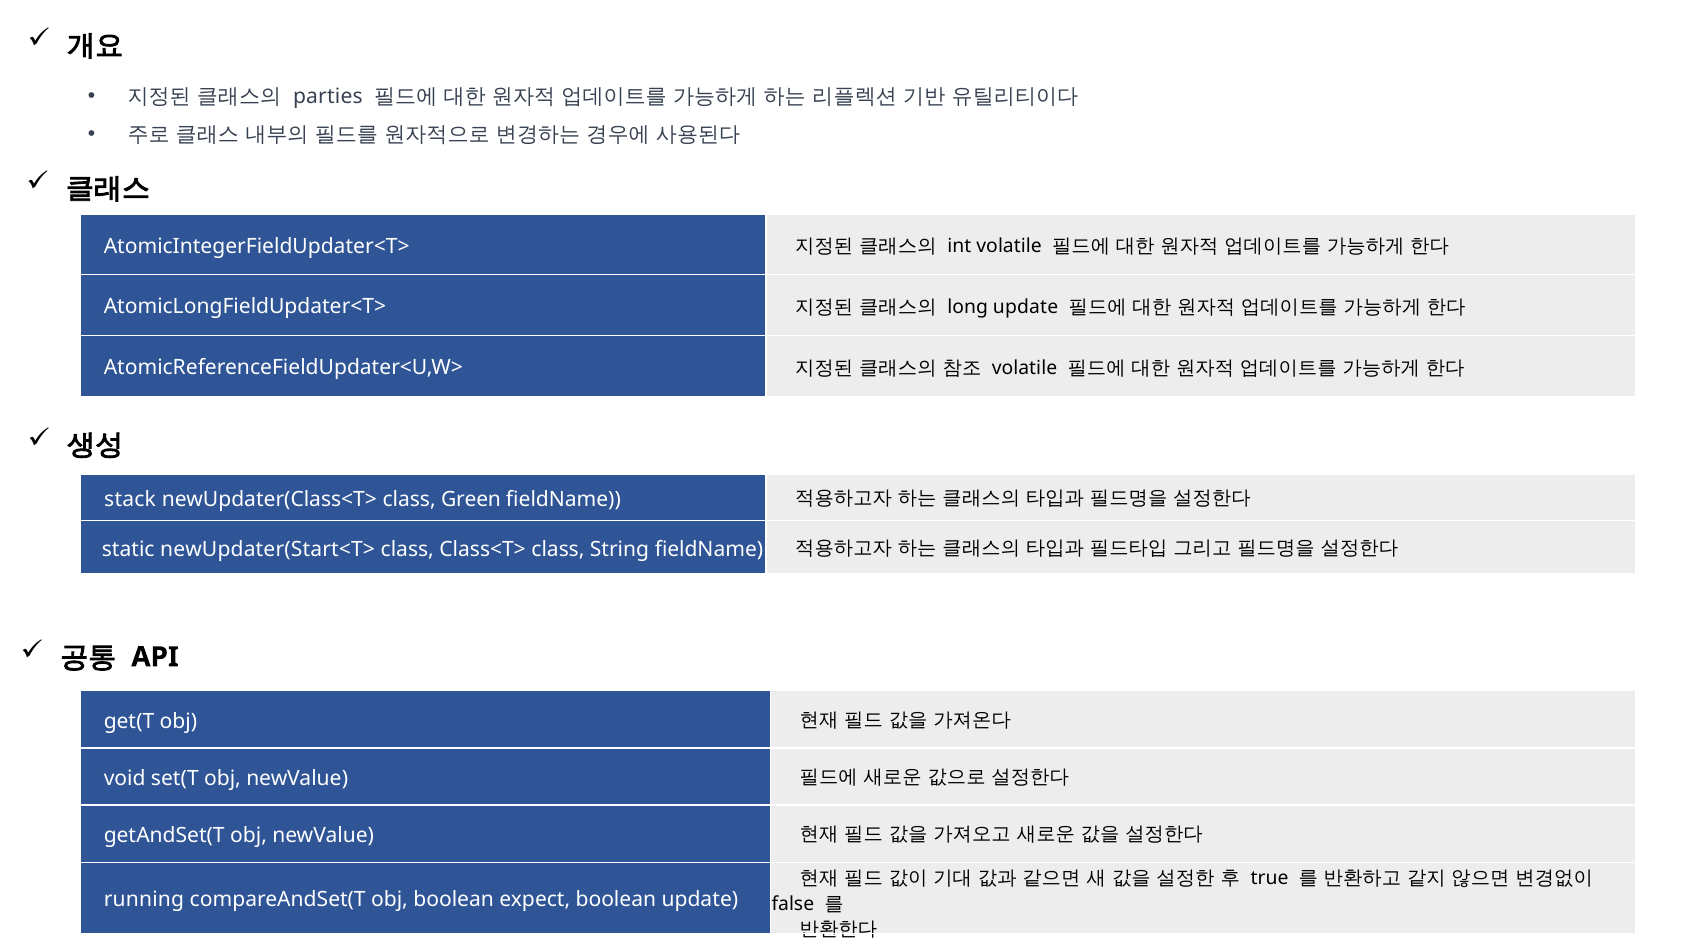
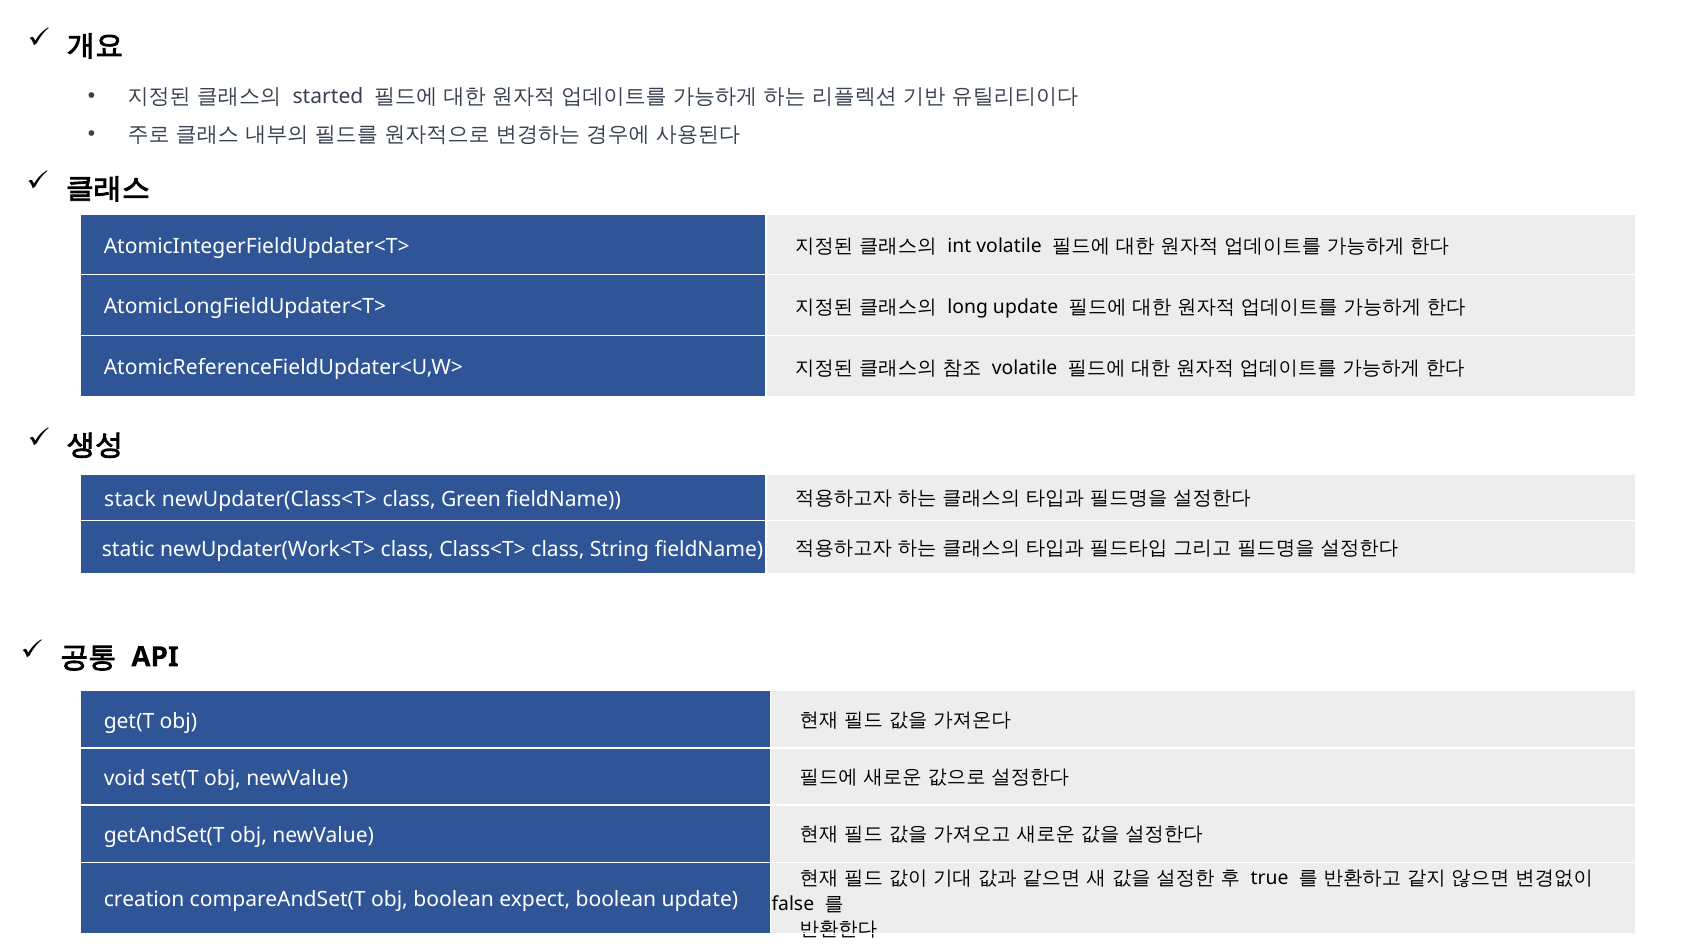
parties: parties -> started
newUpdater(Start<T>: newUpdater(Start<T> -> newUpdater(Work<T>
running: running -> creation
